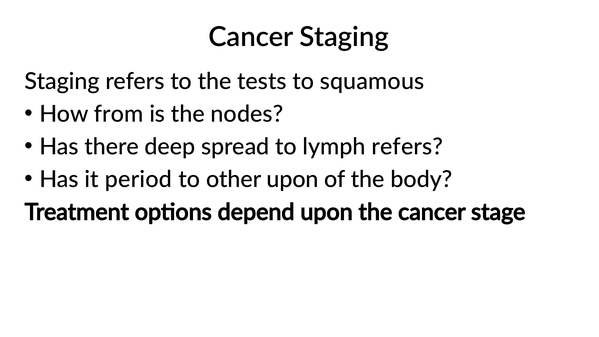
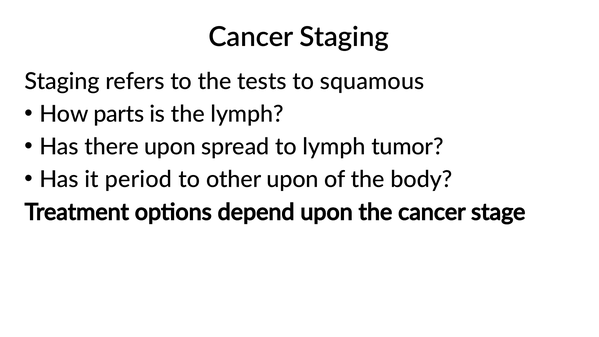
from: from -> parts
the nodes: nodes -> lymph
there deep: deep -> upon
lymph refers: refers -> tumor
